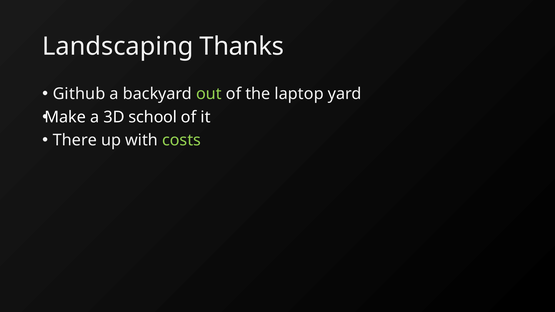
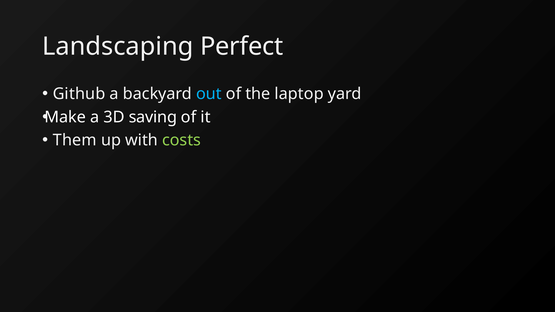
Thanks: Thanks -> Perfect
out colour: light green -> light blue
school: school -> saving
There: There -> Them
